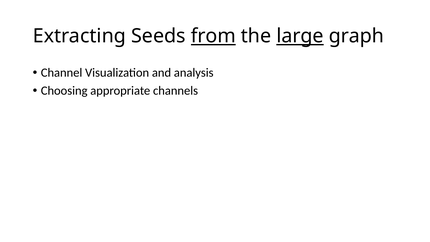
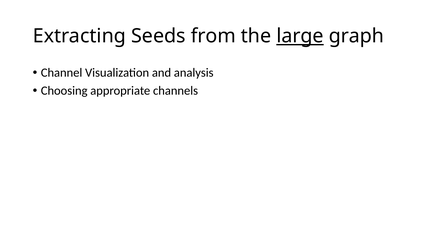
from underline: present -> none
